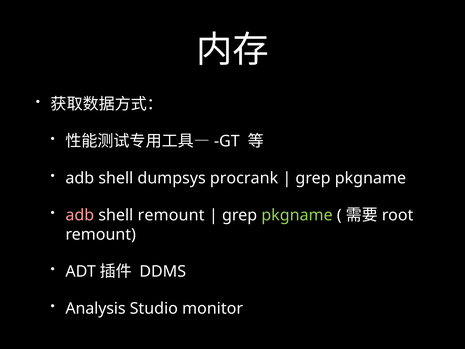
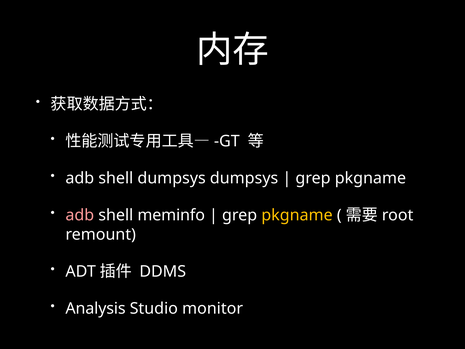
dumpsys procrank: procrank -> dumpsys
shell remount: remount -> meminfo
pkgname at (297, 215) colour: light green -> yellow
